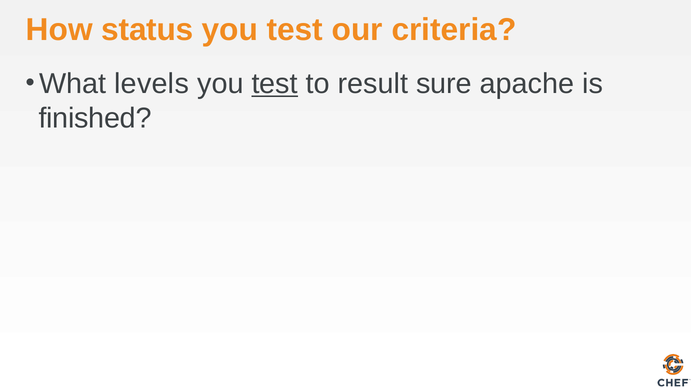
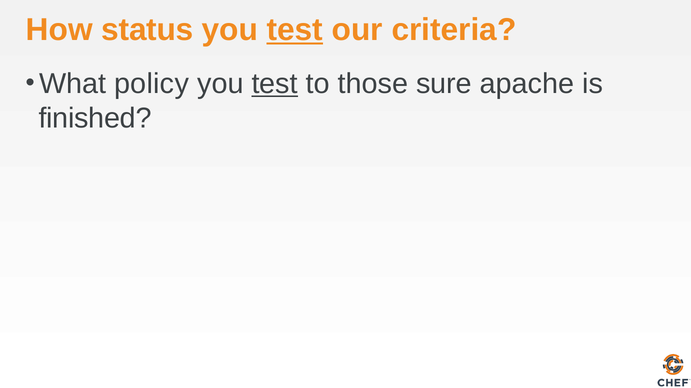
test at (295, 30) underline: none -> present
levels: levels -> policy
result: result -> those
